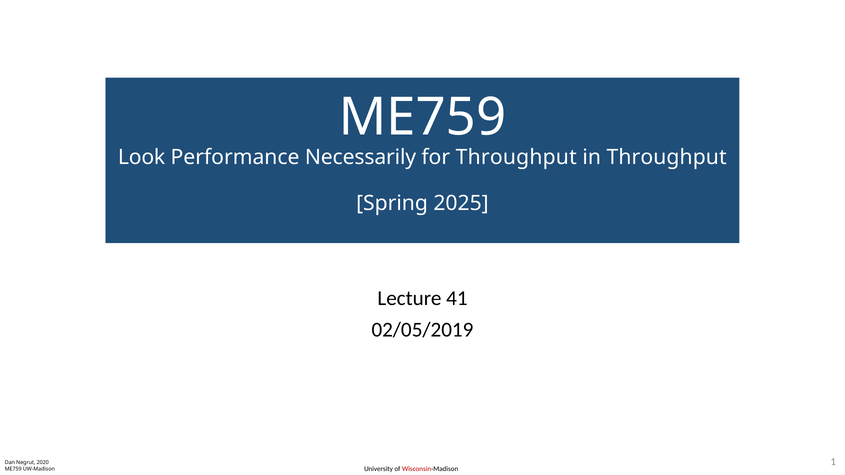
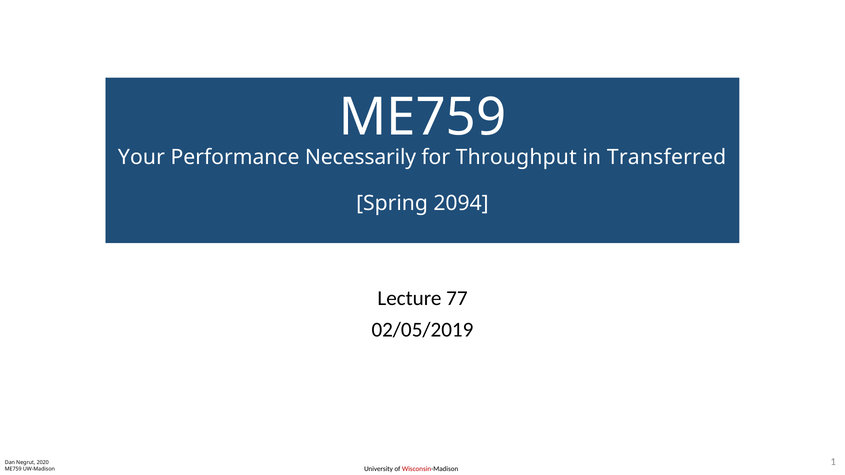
Look: Look -> Your
in Throughput: Throughput -> Transferred
2025: 2025 -> 2094
41: 41 -> 77
